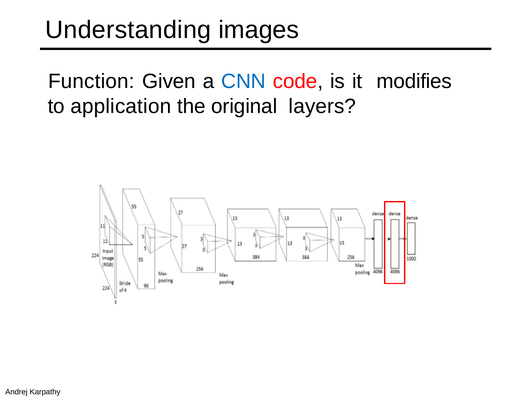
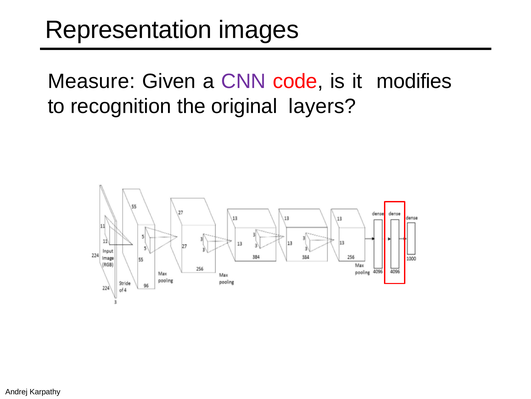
Understanding: Understanding -> Representation
Function: Function -> Measure
CNN colour: blue -> purple
application: application -> recognition
